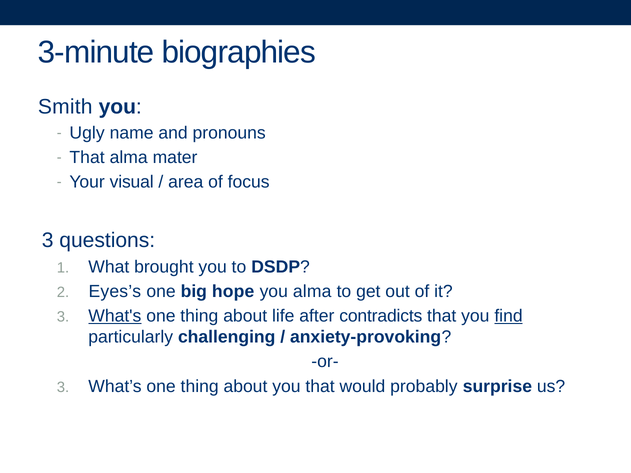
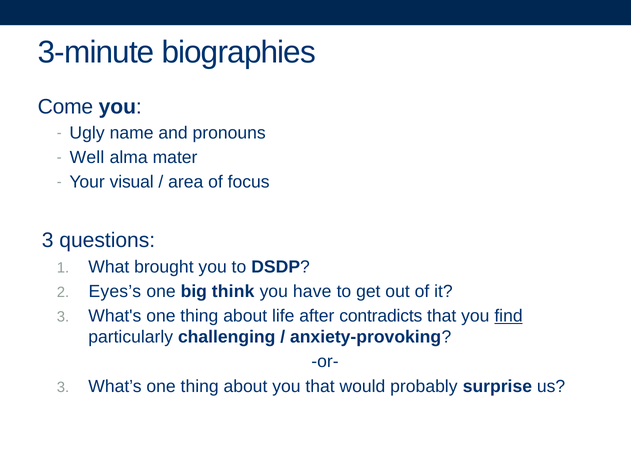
Smith: Smith -> Come
That at (87, 158): That -> Well
hope: hope -> think
you alma: alma -> have
What's underline: present -> none
